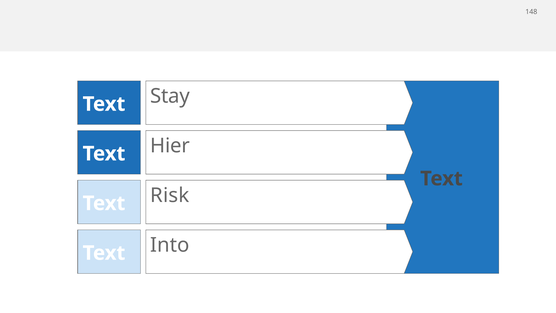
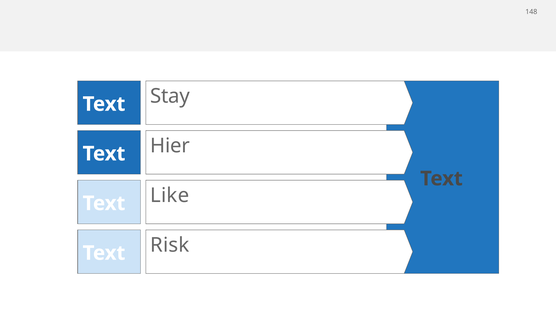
Risk: Risk -> Like
Into: Into -> Risk
